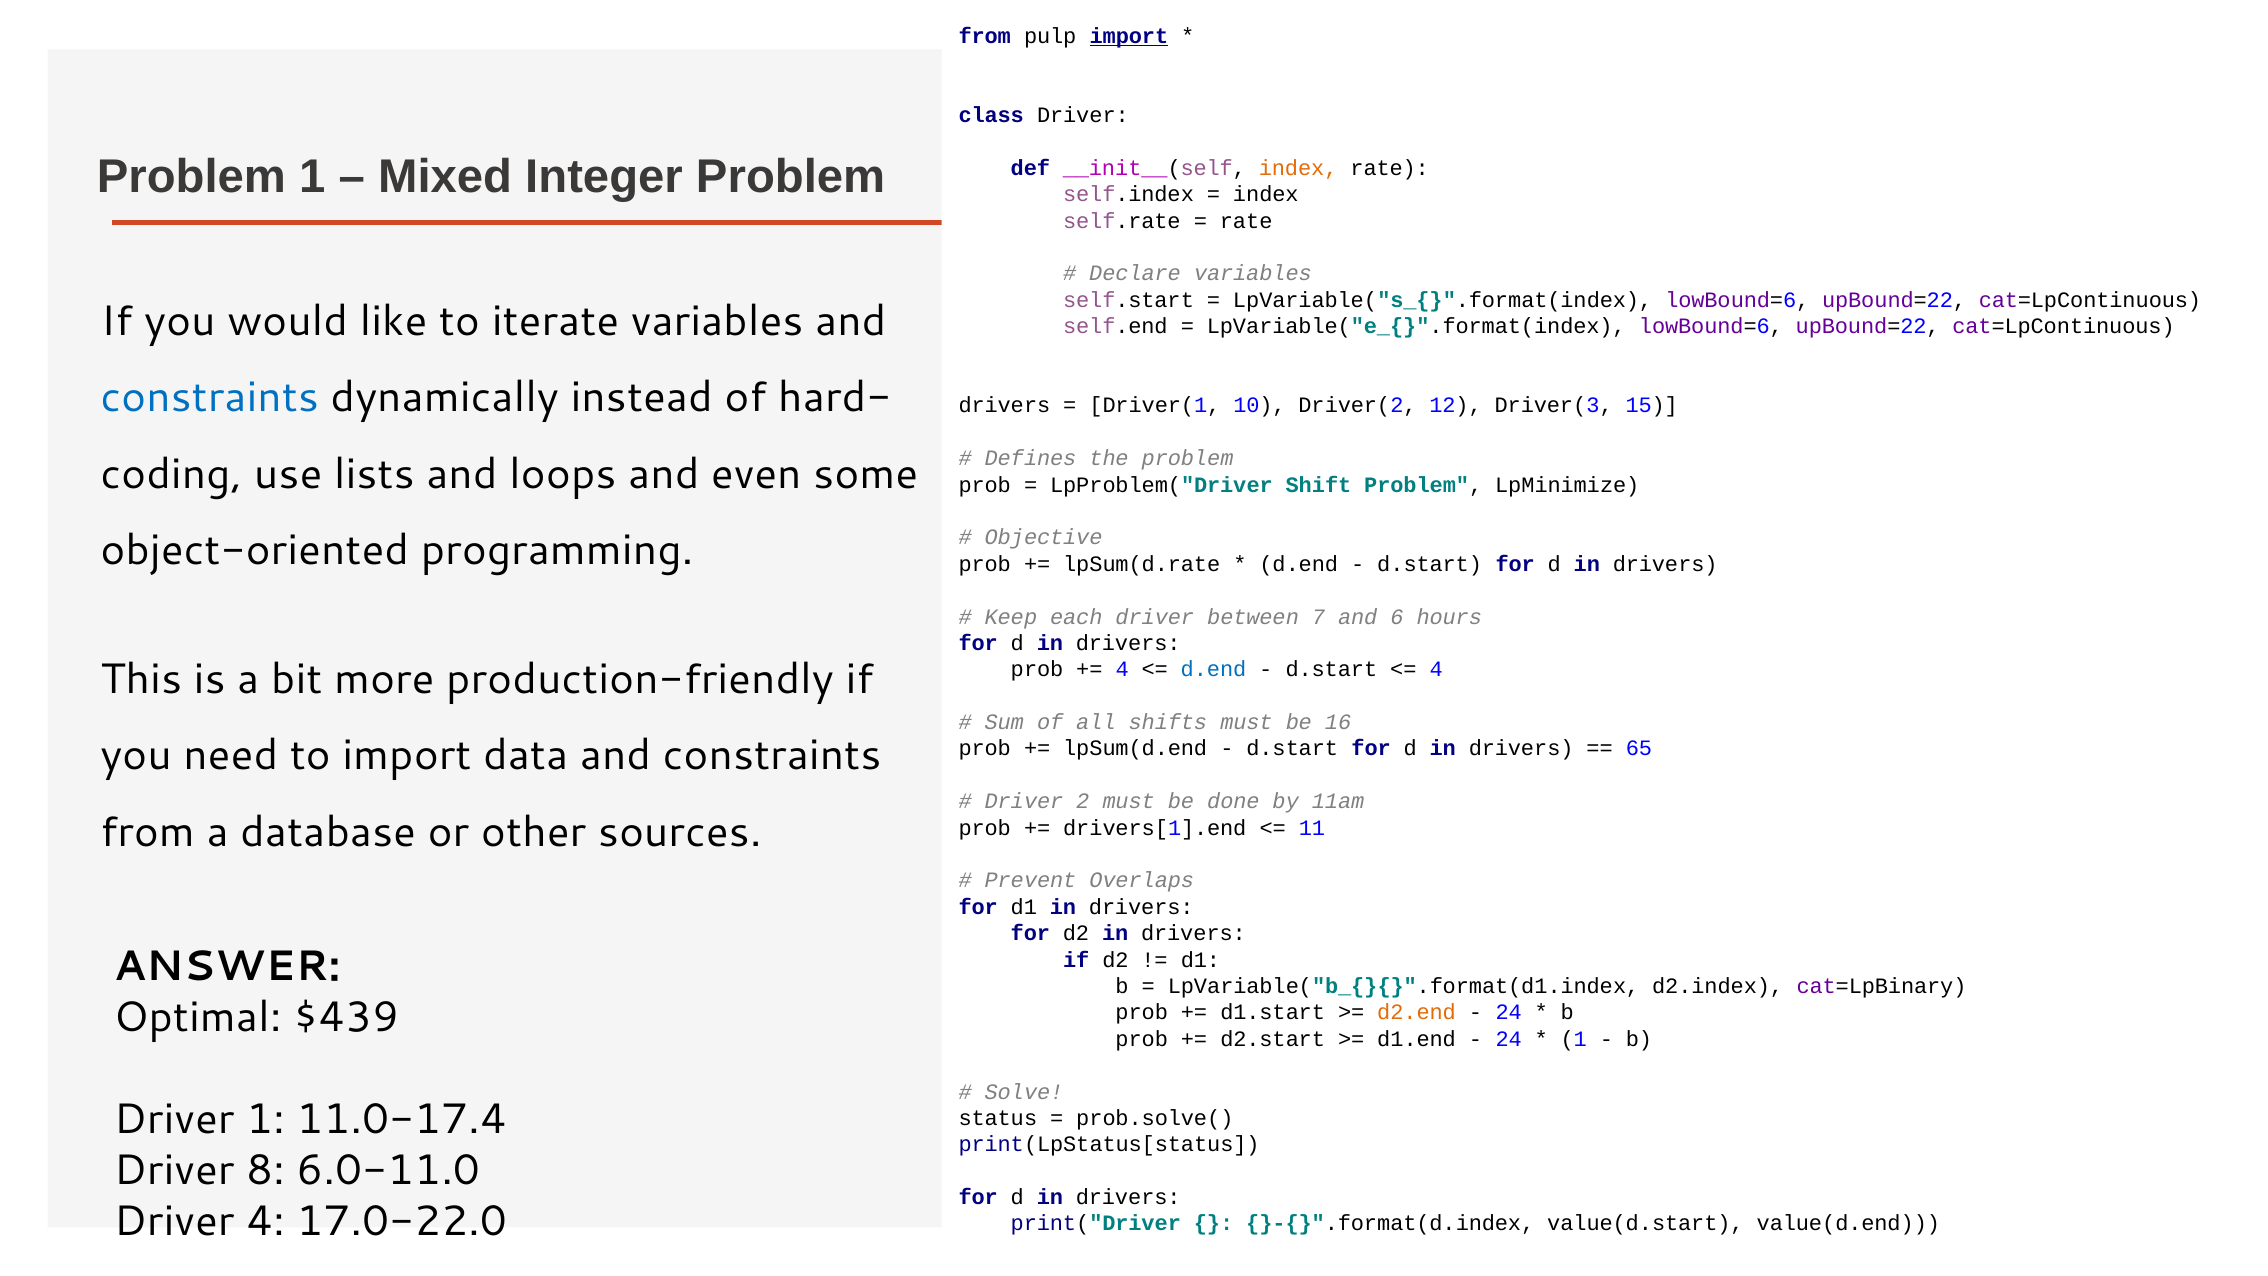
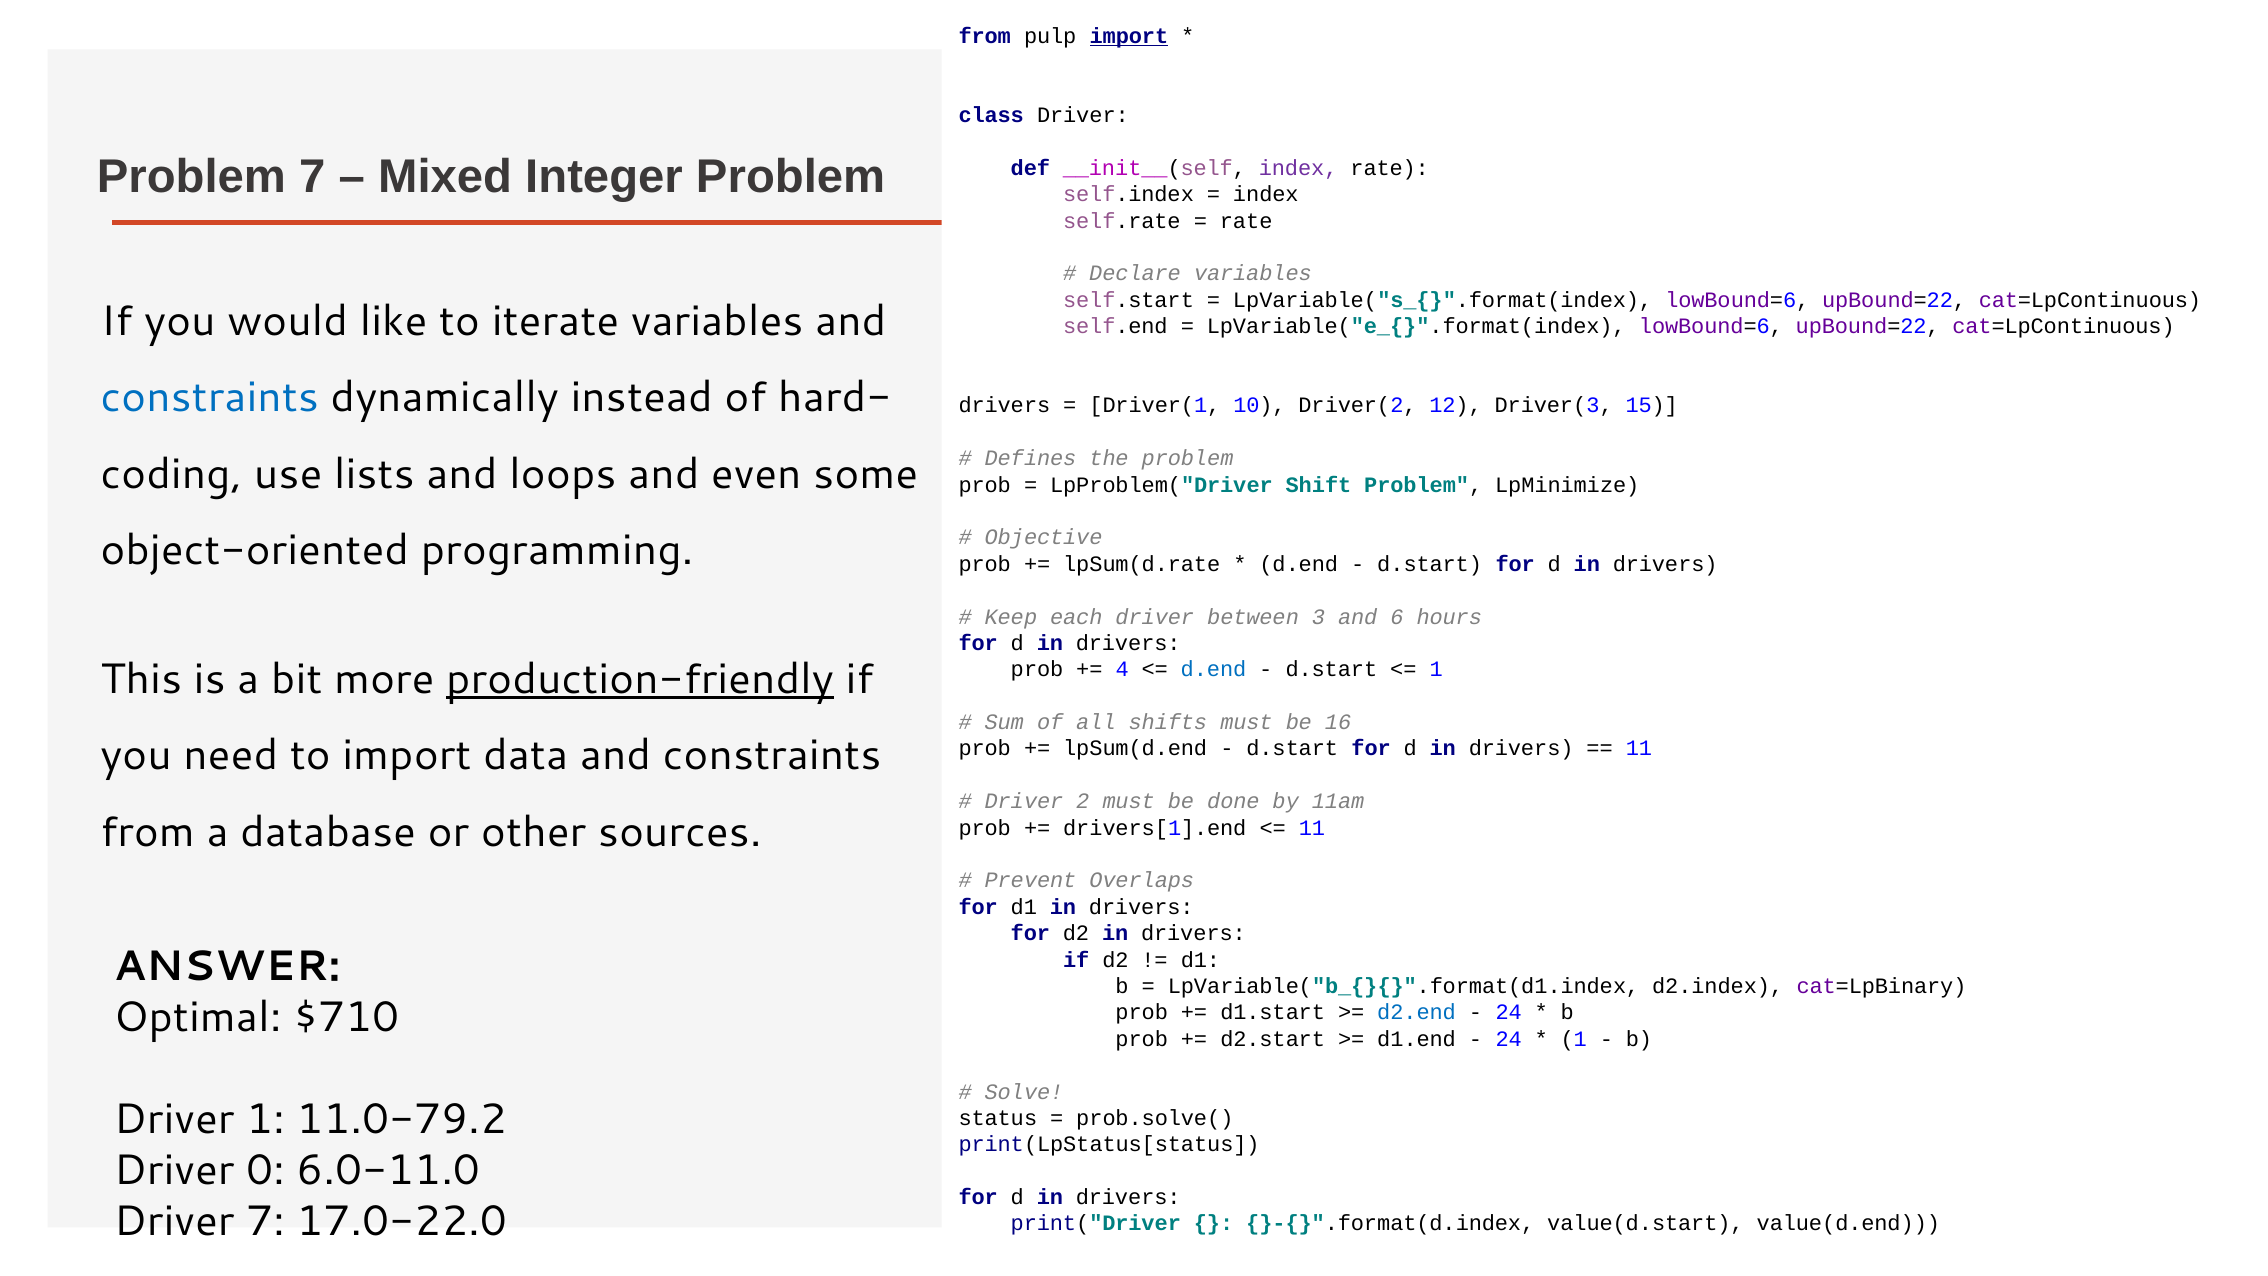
Problem 1: 1 -> 7
index at (1298, 168) colour: orange -> purple
7: 7 -> 3
4 at (1436, 669): 4 -> 1
production-friendly underline: none -> present
65 at (1639, 749): 65 -> 11
$439: $439 -> $710
d2.end colour: orange -> blue
11.0-17.4: 11.0-17.4 -> 11.0-79.2
8: 8 -> 0
Driver 4: 4 -> 7
